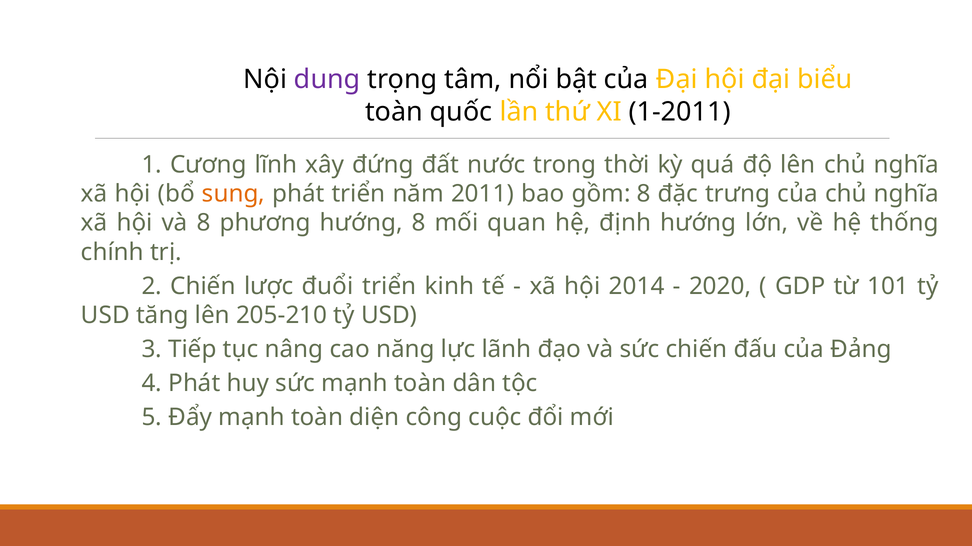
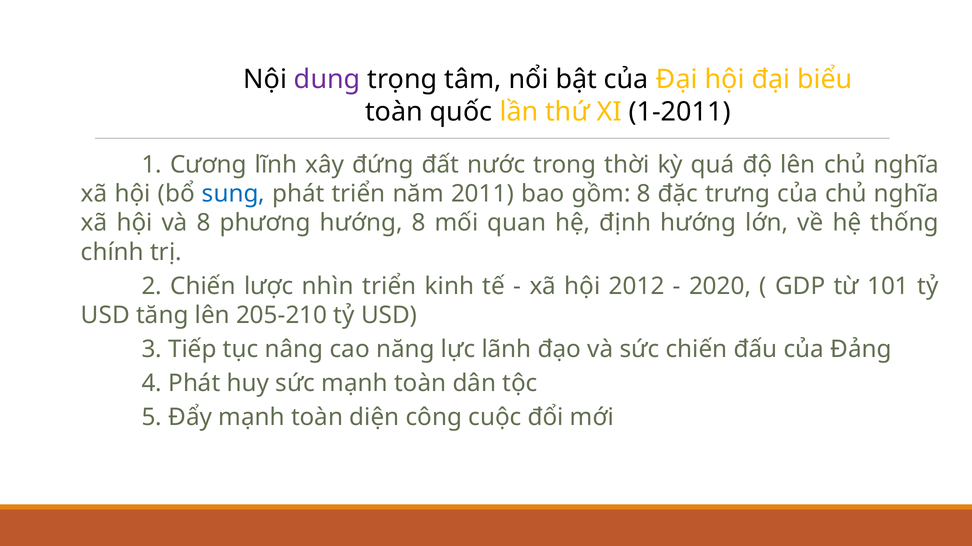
sung colour: orange -> blue
đuổi: đuổi -> nhìn
2014: 2014 -> 2012
